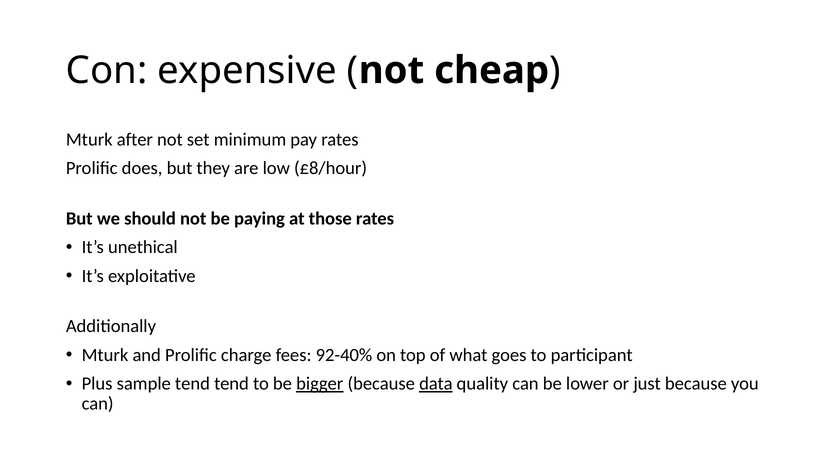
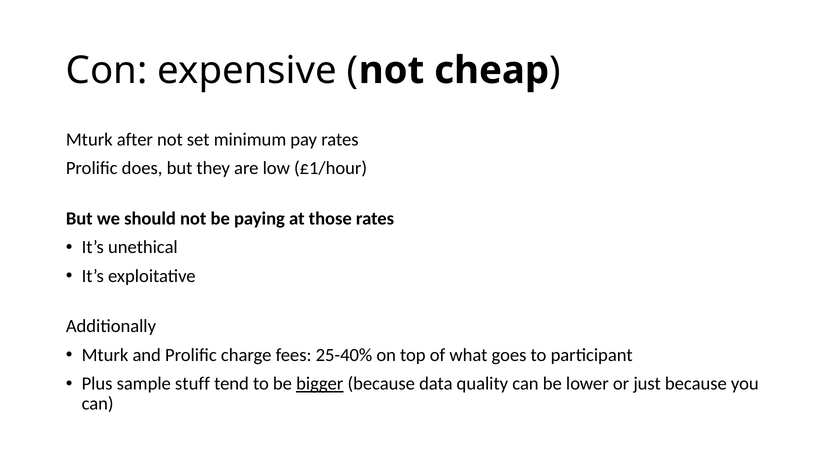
£8/hour: £8/hour -> £1/hour
92-40%: 92-40% -> 25-40%
sample tend: tend -> stuff
data underline: present -> none
